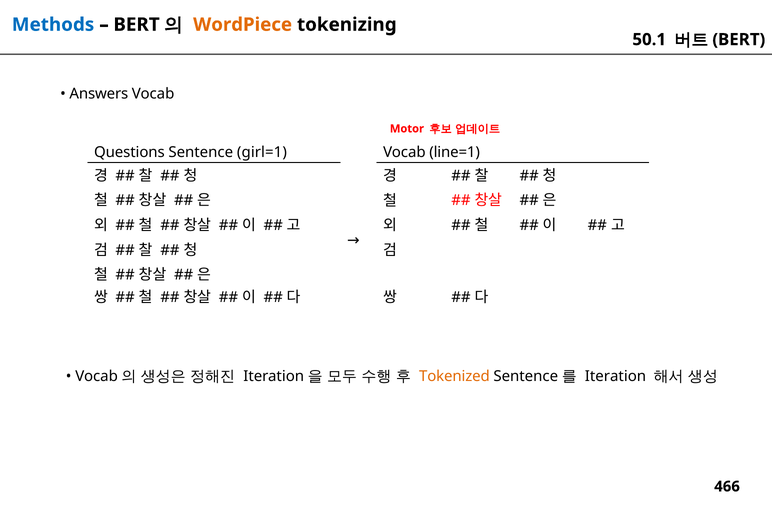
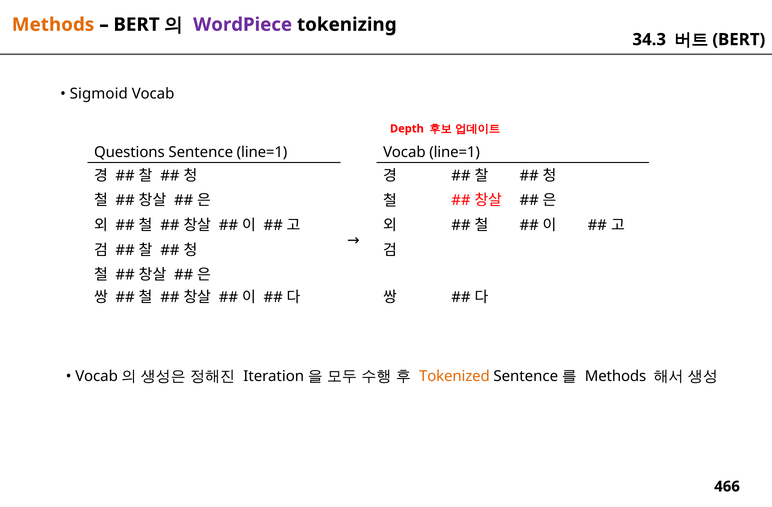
Methods at (53, 25) colour: blue -> orange
WordPiece colour: orange -> purple
50.1: 50.1 -> 34.3
Answers: Answers -> Sigmoid
Motor: Motor -> Depth
Sentence girl=1: girl=1 -> line=1
Iteration at (615, 376): Iteration -> Methods
